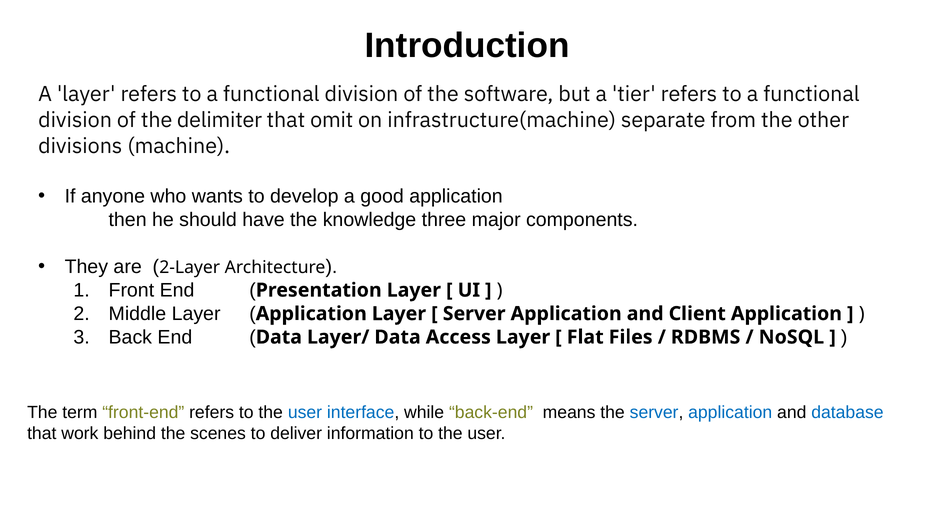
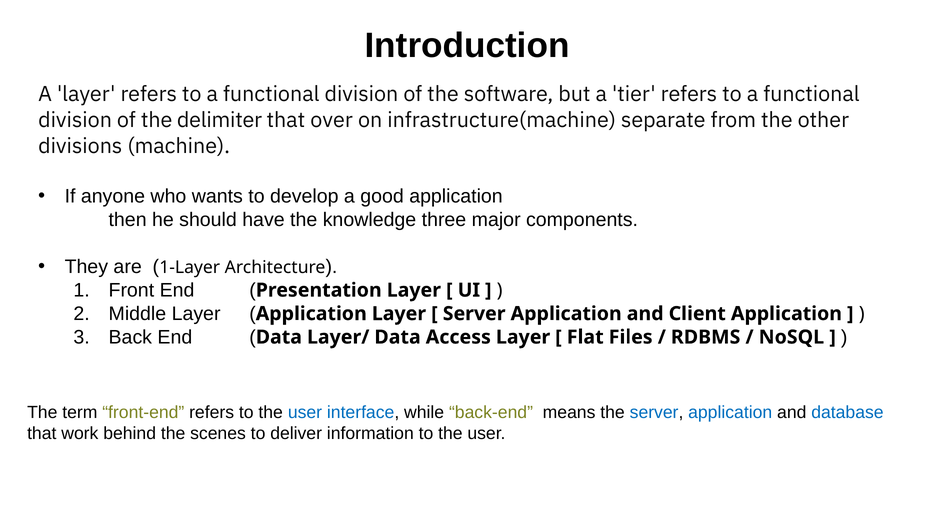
omit: omit -> over
2-Layer: 2-Layer -> 1-Layer
